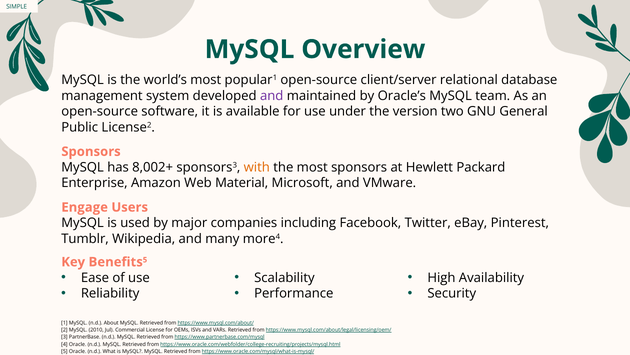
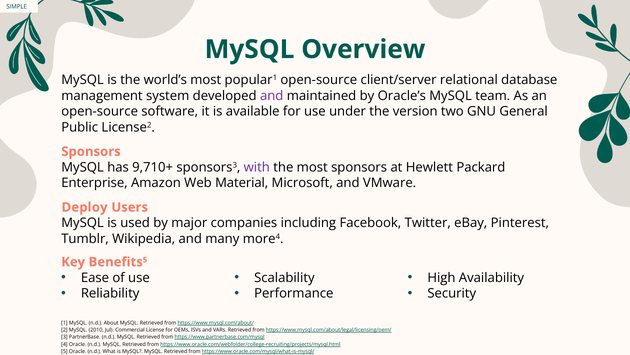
8,002+: 8,002+ -> 9,710+
with colour: orange -> purple
Engage: Engage -> Deploy
